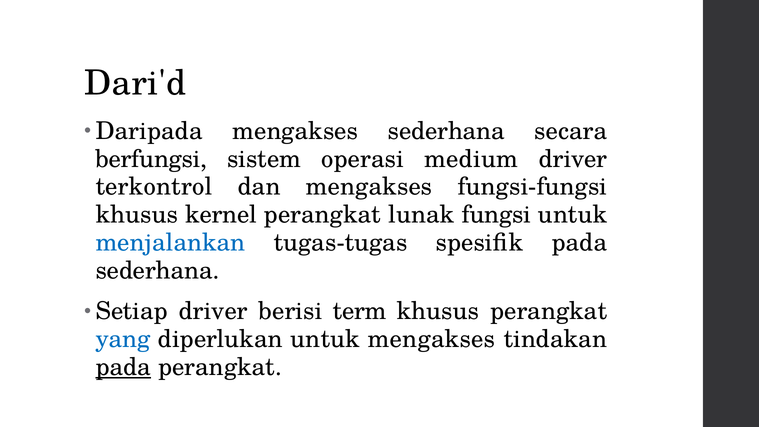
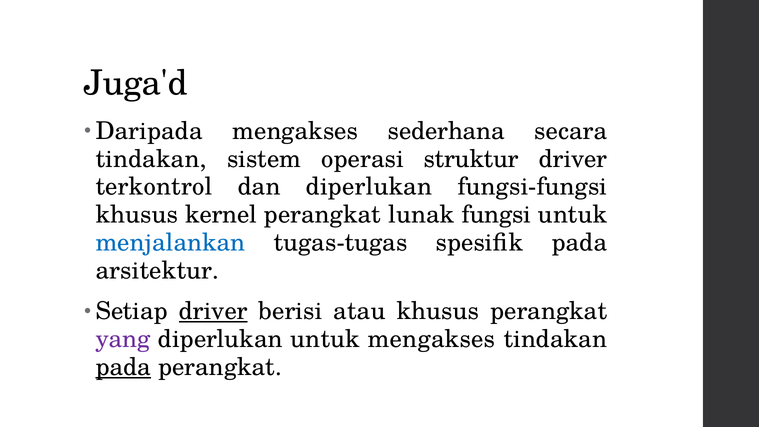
Dari'd: Dari'd -> Juga'd
berfungsi at (151, 159): berfungsi -> tindakan
medium: medium -> struktur
dan mengakses: mengakses -> diperlukan
sederhana at (158, 271): sederhana -> arsitektur
driver at (213, 311) underline: none -> present
term: term -> atau
yang colour: blue -> purple
